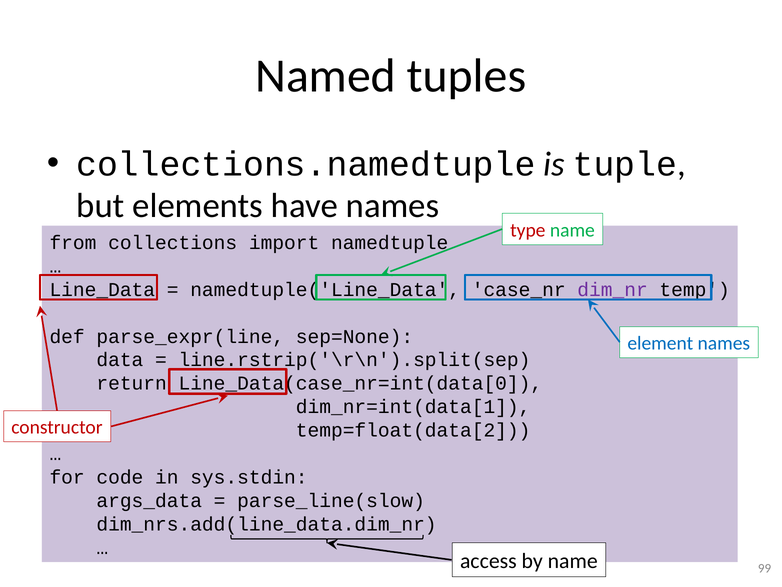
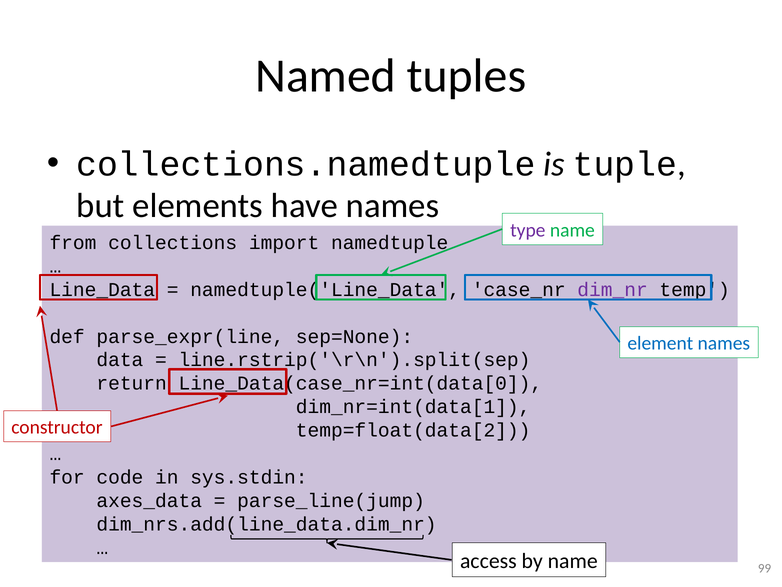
type colour: red -> purple
args_data: args_data -> axes_data
parse_line(slow: parse_line(slow -> parse_line(jump
